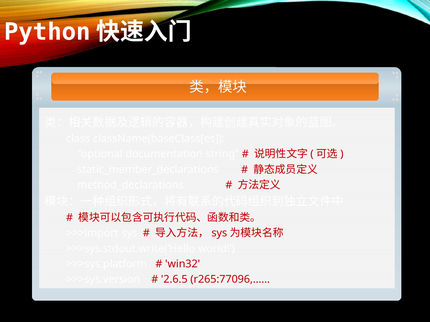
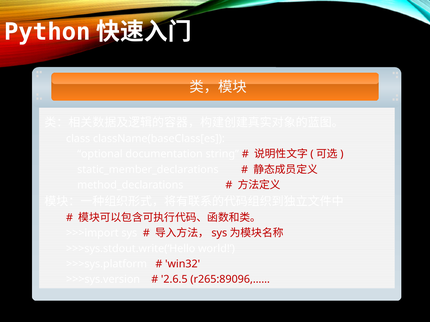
r265:77096,……: r265:77096,…… -> r265:89096,……
